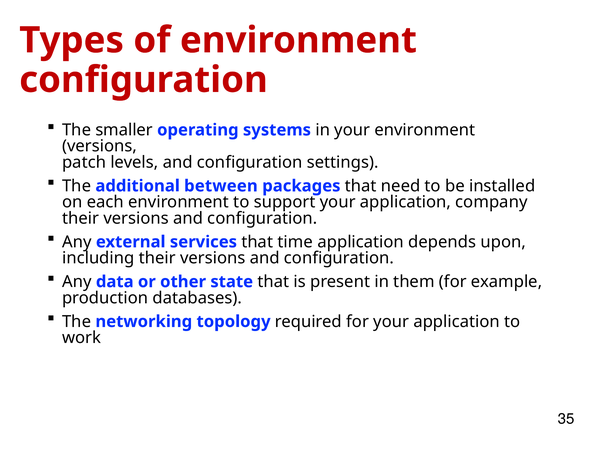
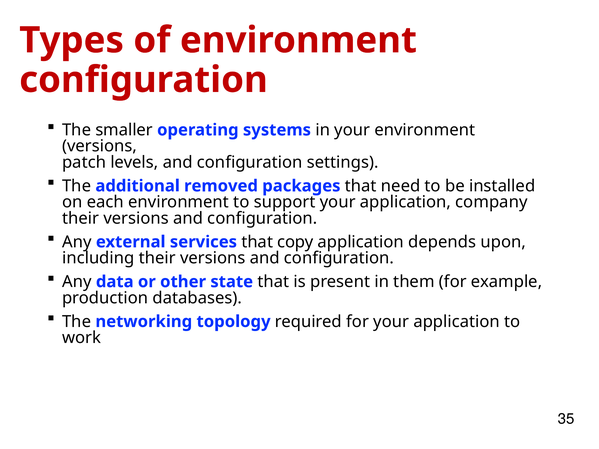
between: between -> removed
time: time -> copy
